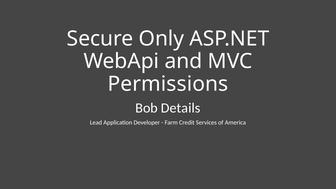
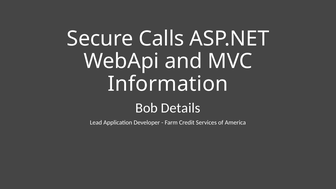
Only: Only -> Calls
Permissions: Permissions -> Information
